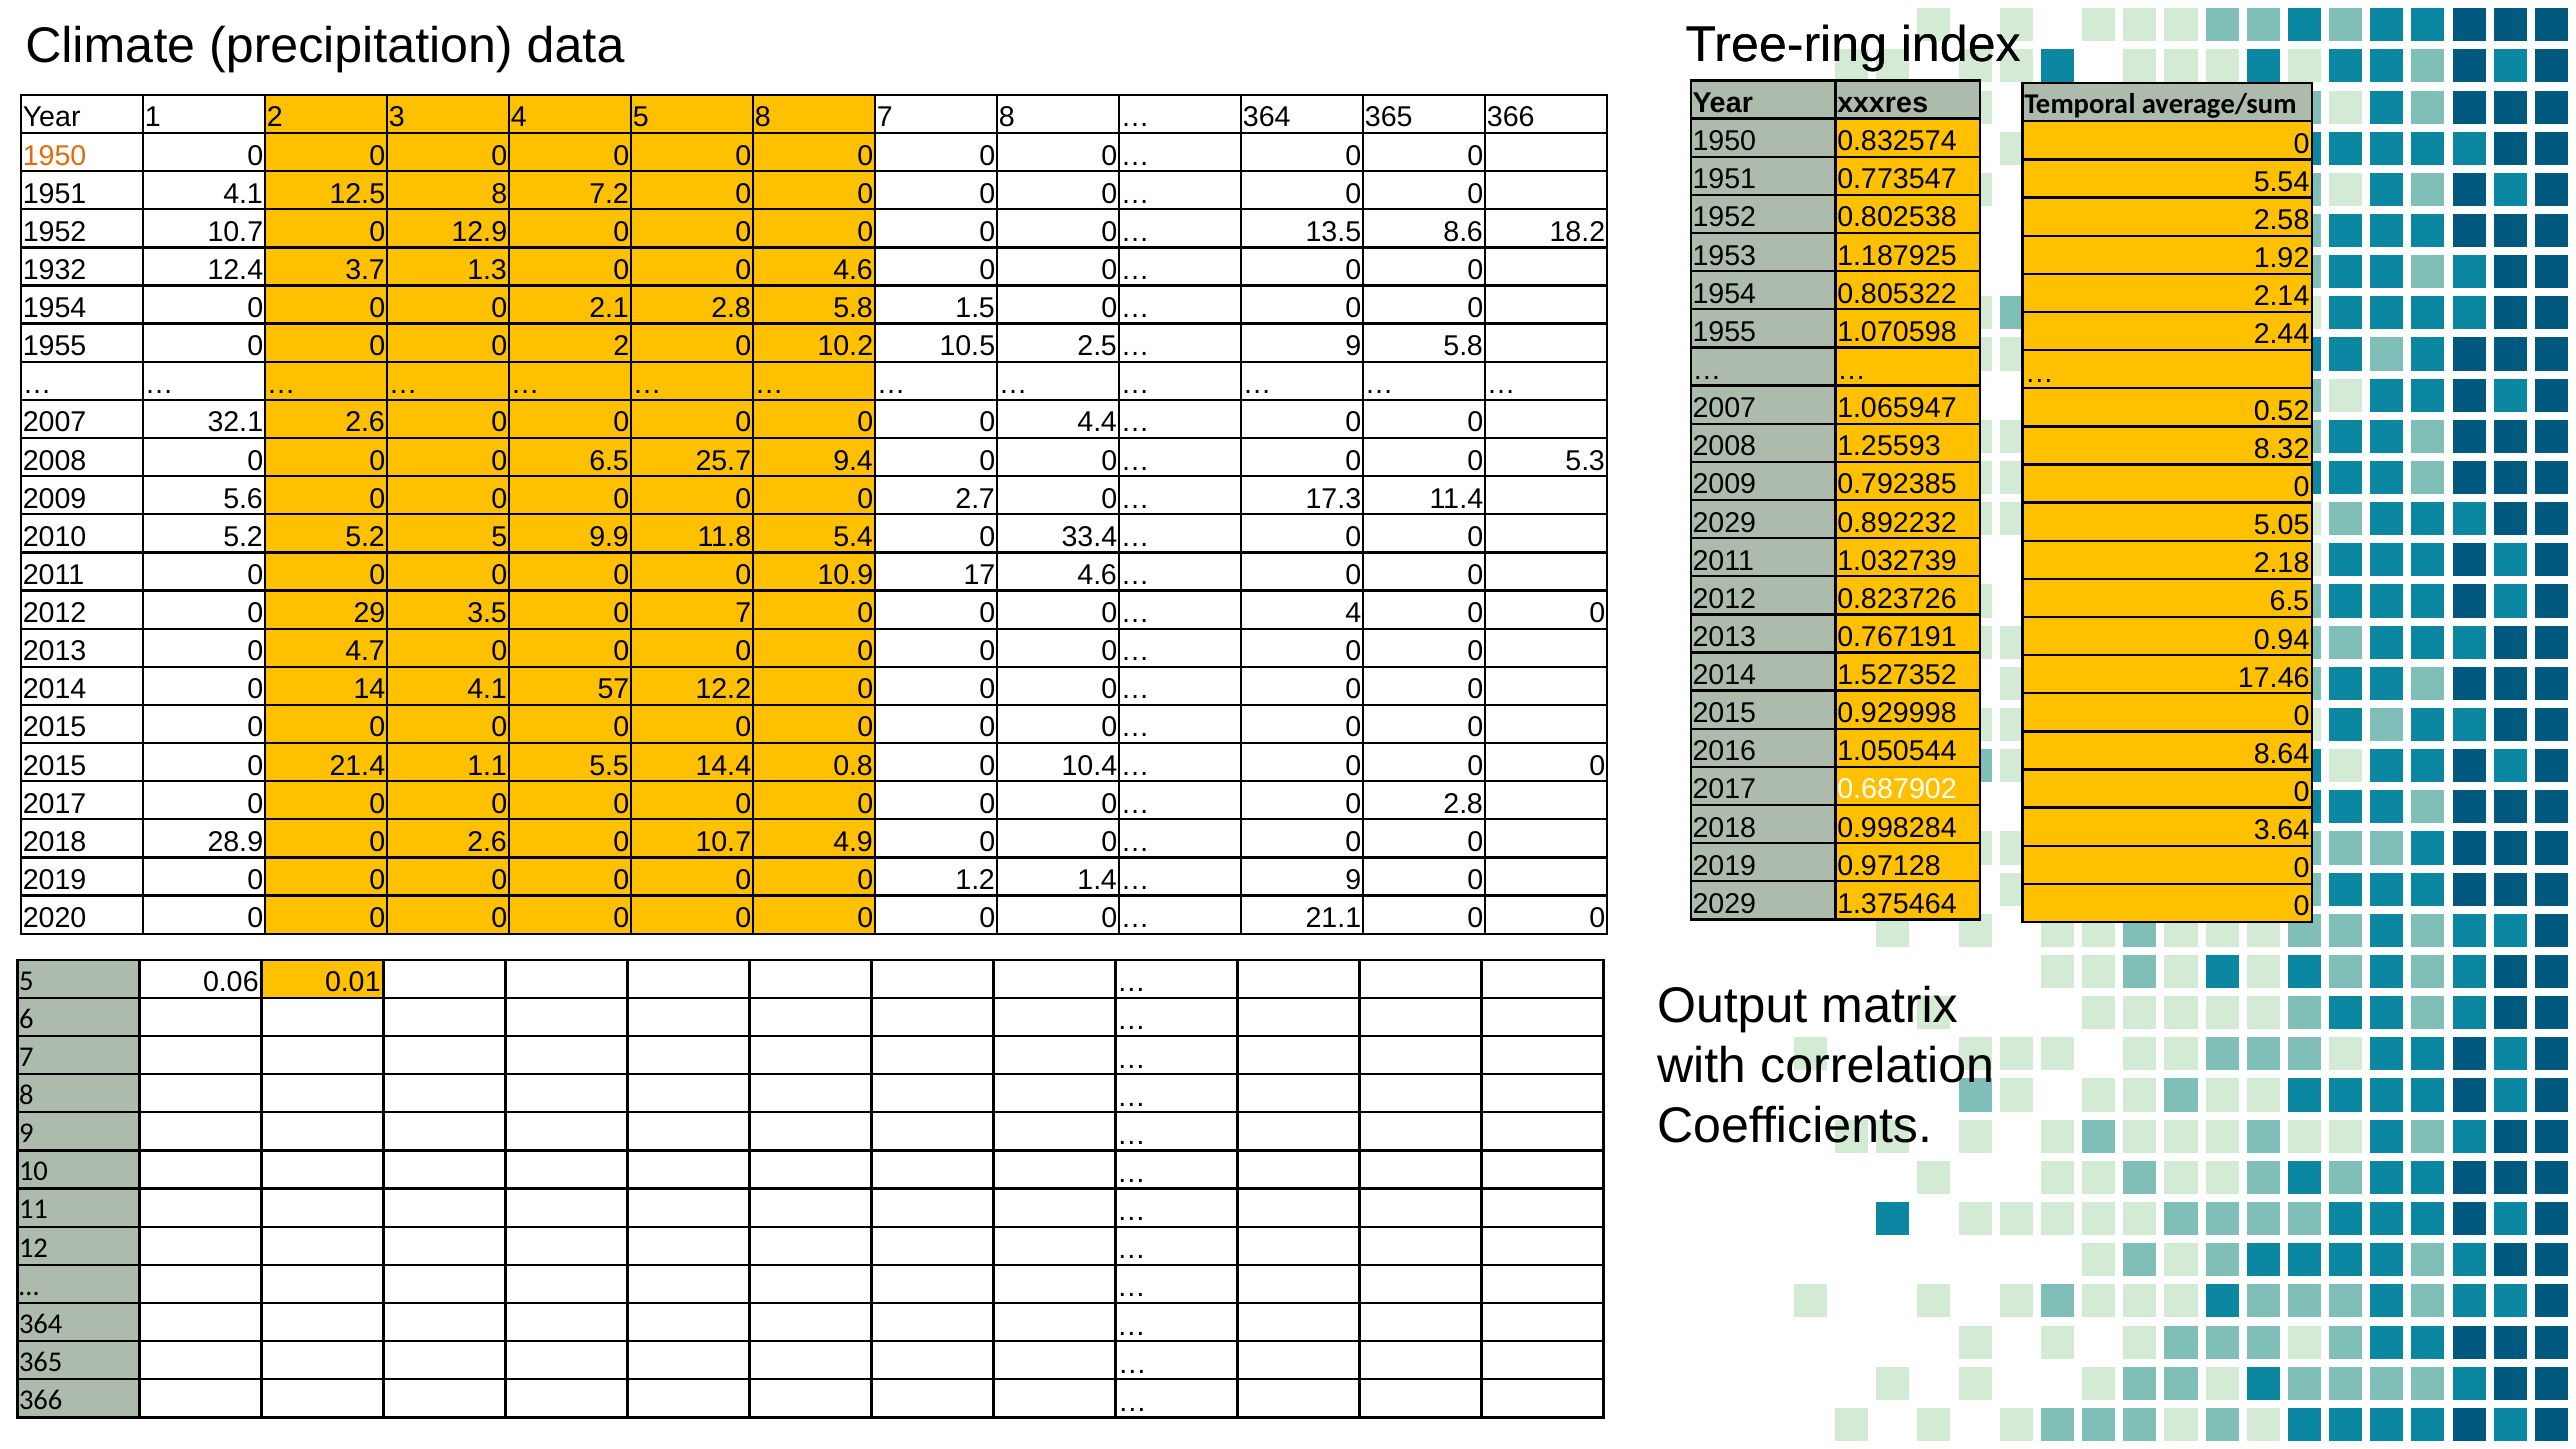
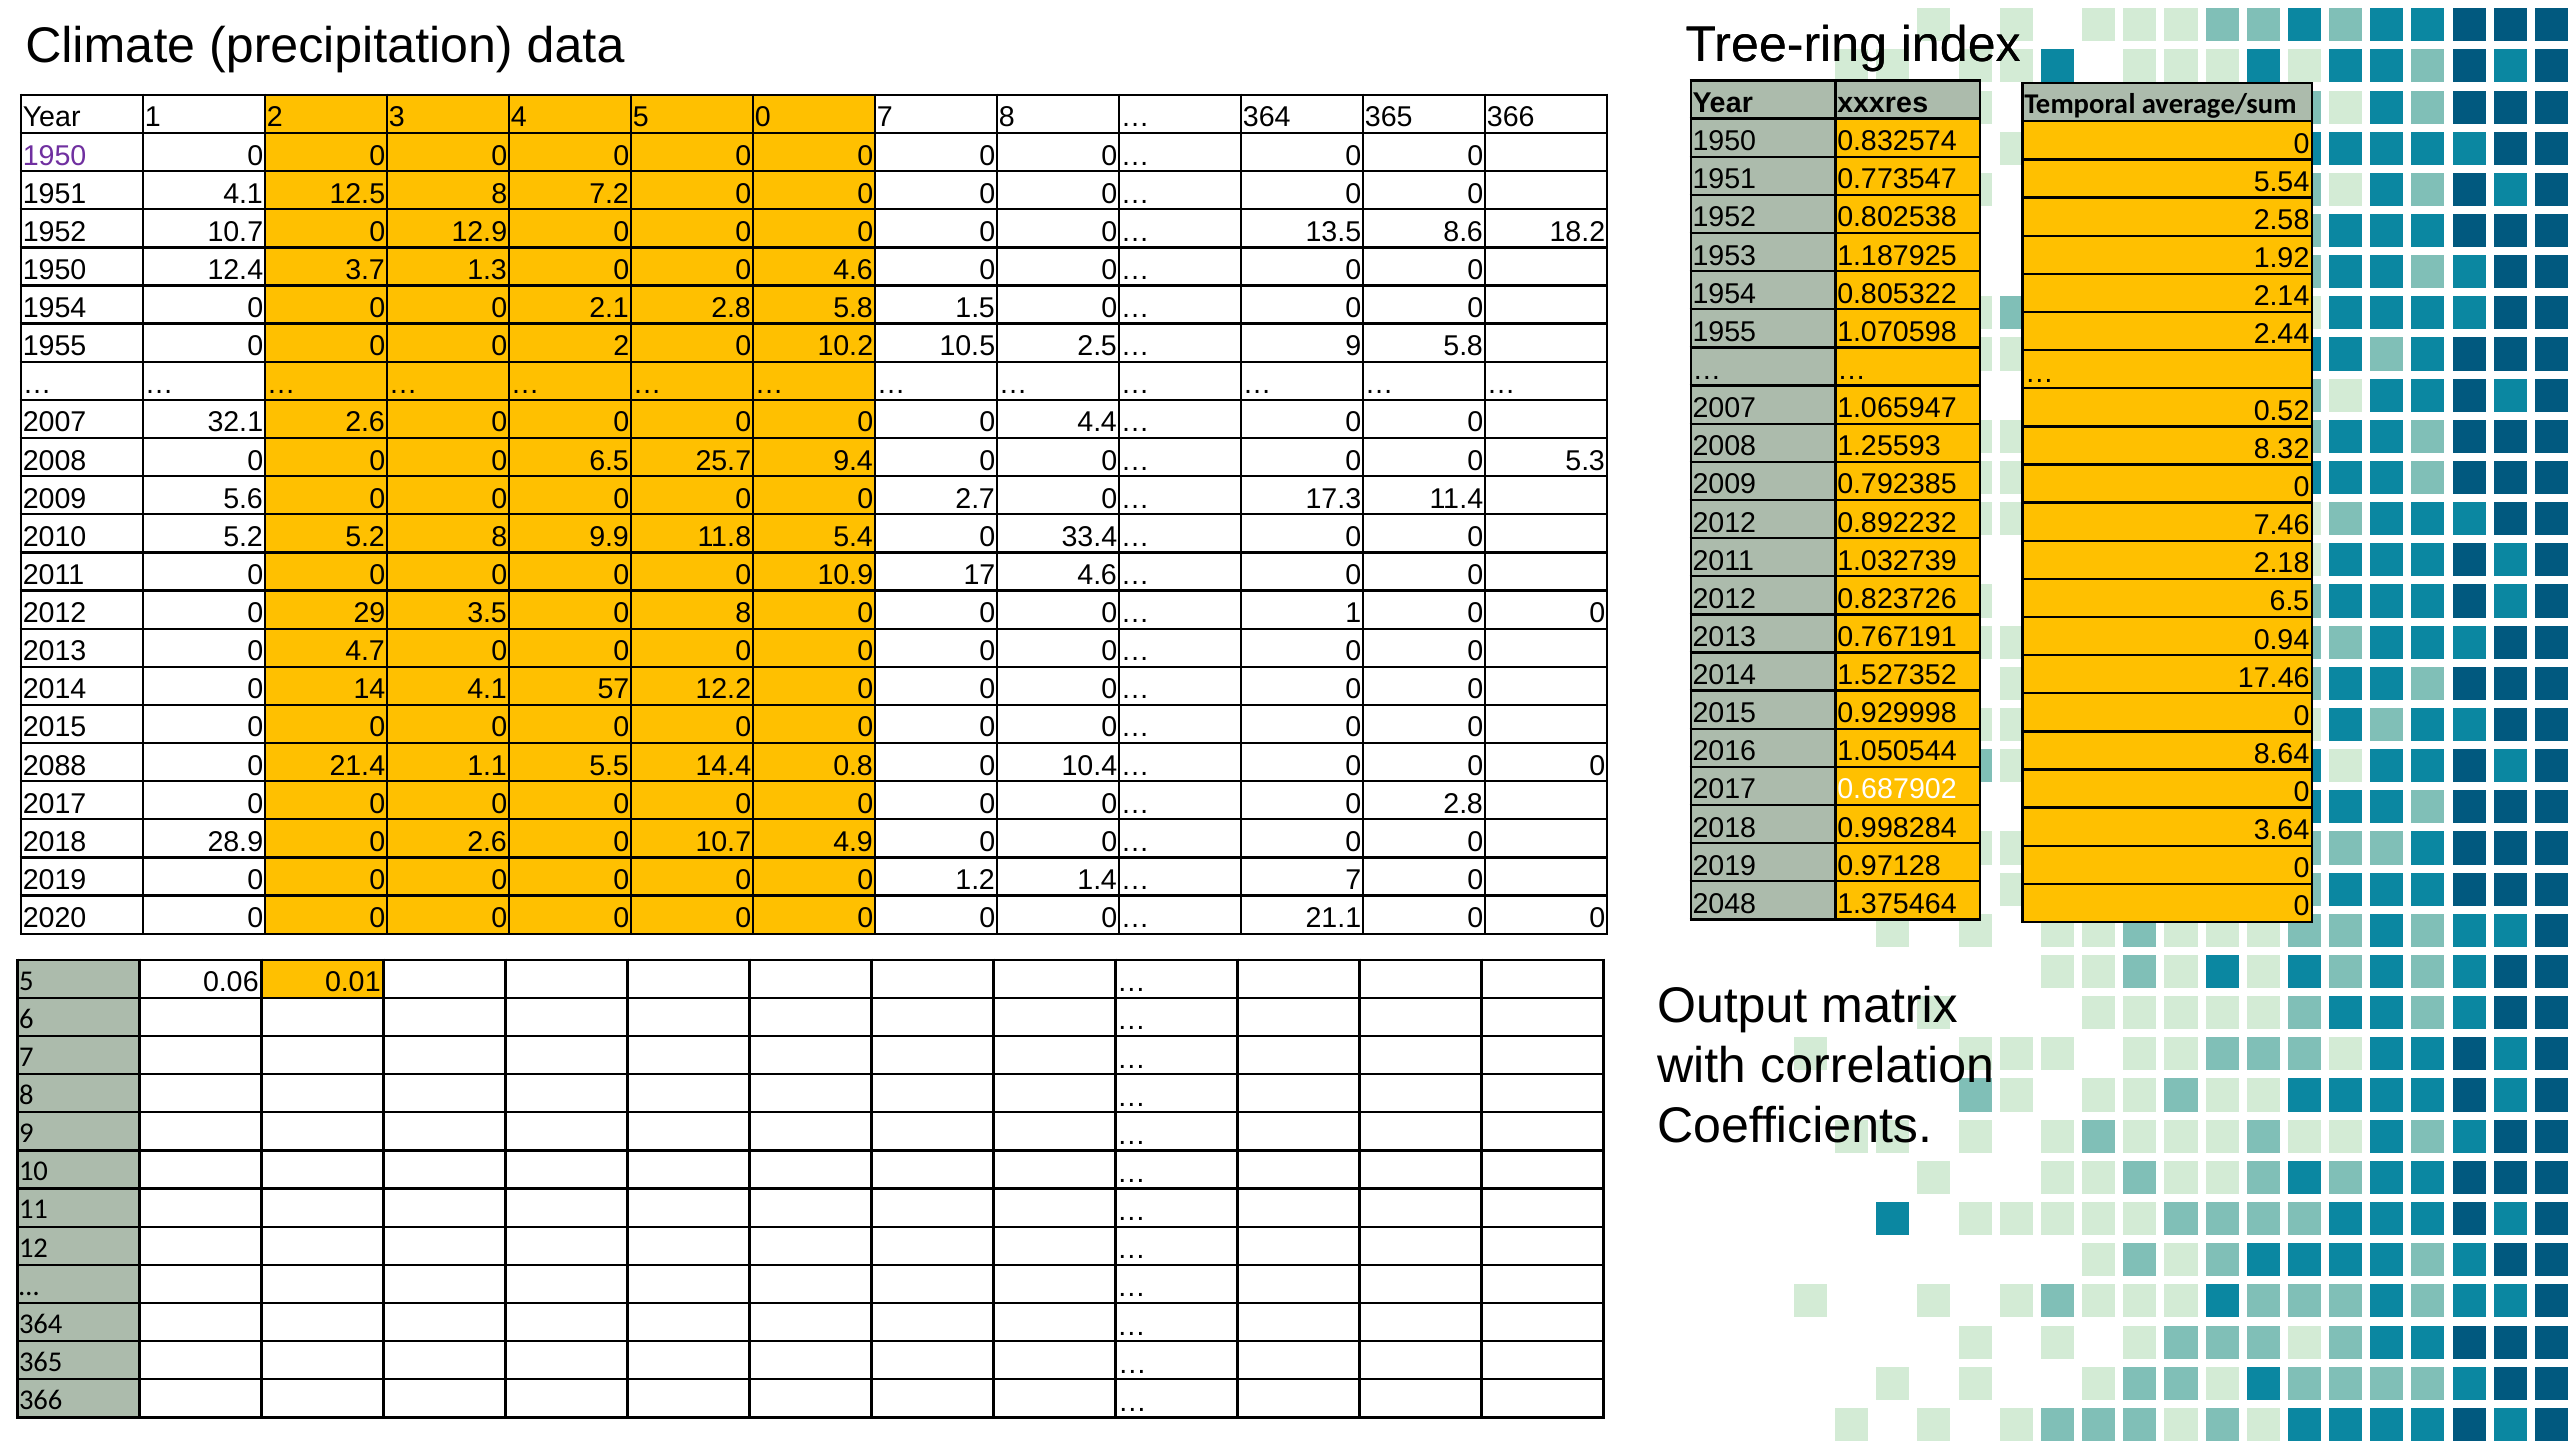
5 8: 8 -> 0
1950 at (55, 156) colour: orange -> purple
1932 at (55, 270): 1932 -> 1950
2029 at (1724, 523): 2029 -> 2012
5.05: 5.05 -> 7.46
5.2 5: 5 -> 8
0 7: 7 -> 8
4 at (1353, 613): 4 -> 1
2015 at (55, 766): 2015 -> 2088
9 at (1353, 880): 9 -> 7
2029 at (1724, 904): 2029 -> 2048
